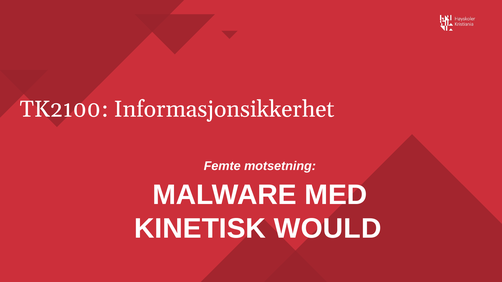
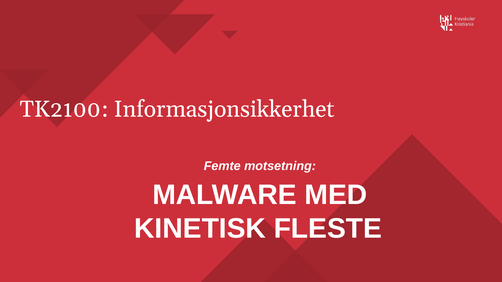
WOULD: WOULD -> FLESTE
